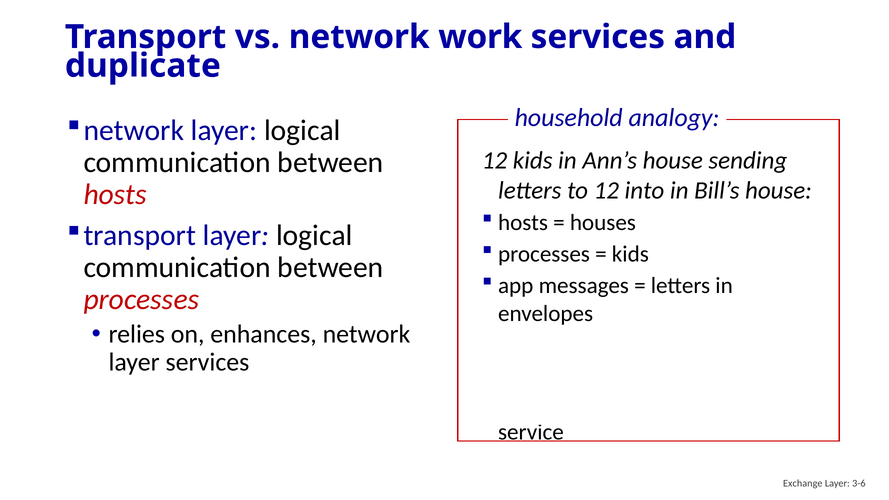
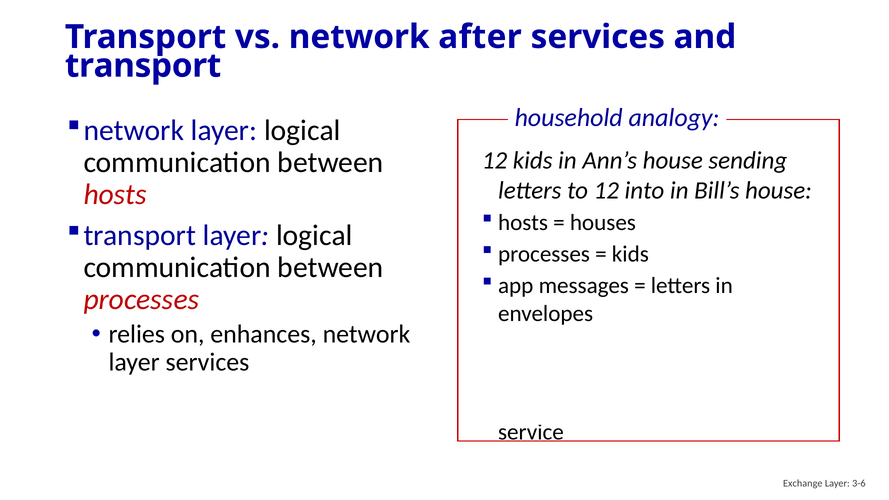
work: work -> after
duplicate at (143, 66): duplicate -> transport
